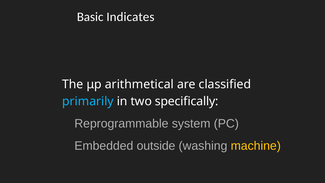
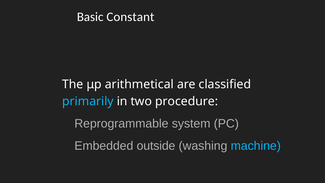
Indicates: Indicates -> Constant
specifically: specifically -> procedure
machine colour: yellow -> light blue
